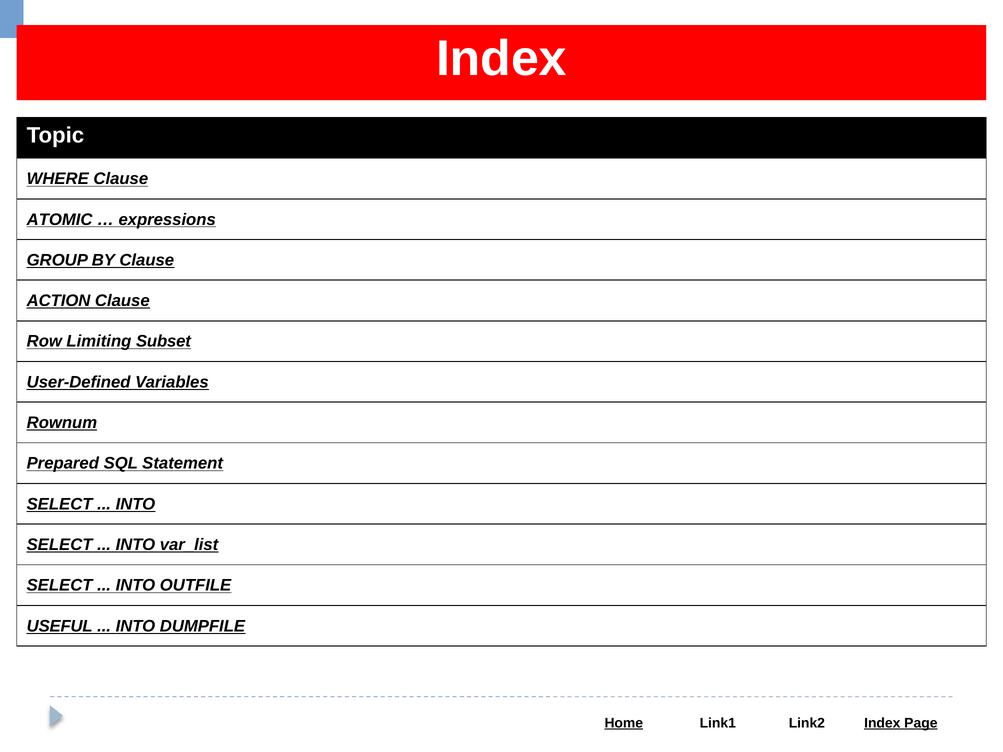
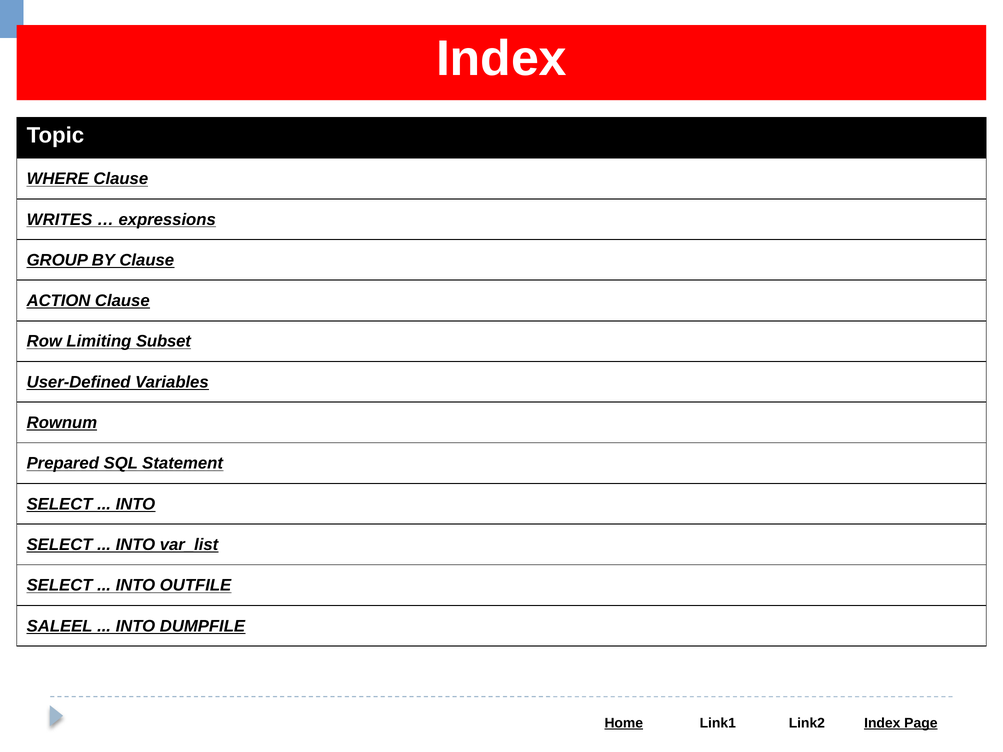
ATOMIC: ATOMIC -> WRITES
USEFUL: USEFUL -> SALEEL
